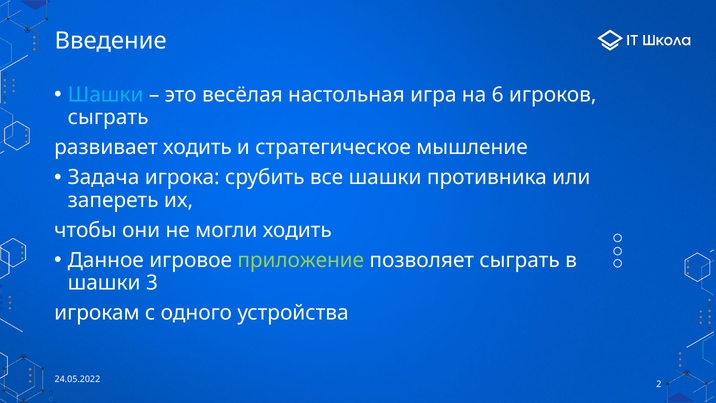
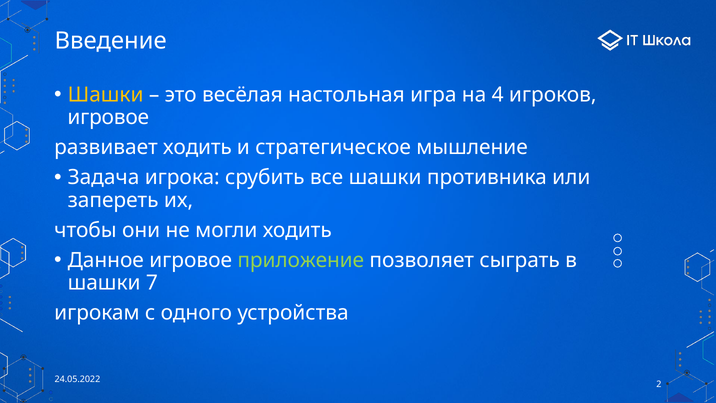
Шашки at (106, 95) colour: light blue -> yellow
6: 6 -> 4
сыграть at (108, 117): сыграть -> игровое
3: 3 -> 7
